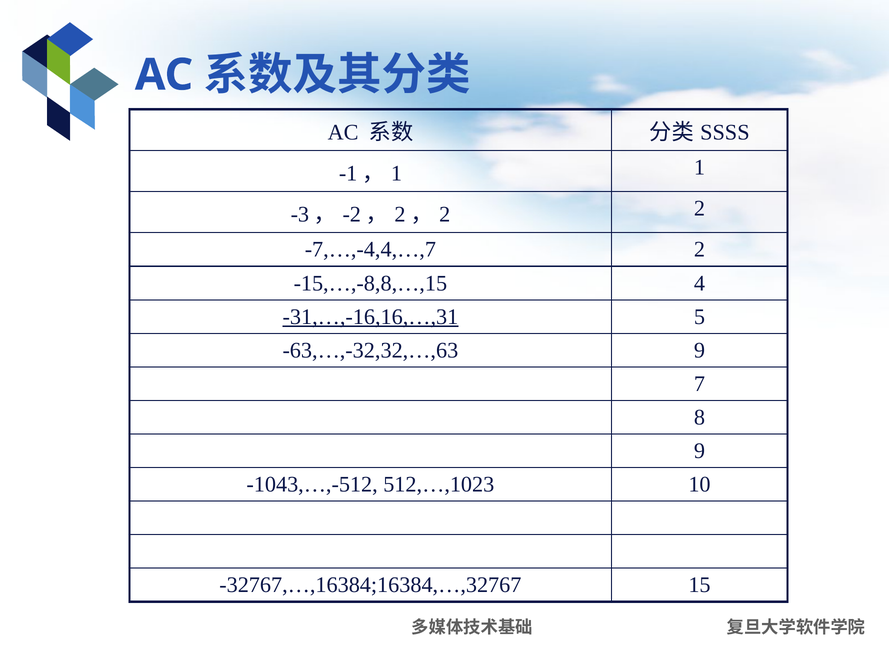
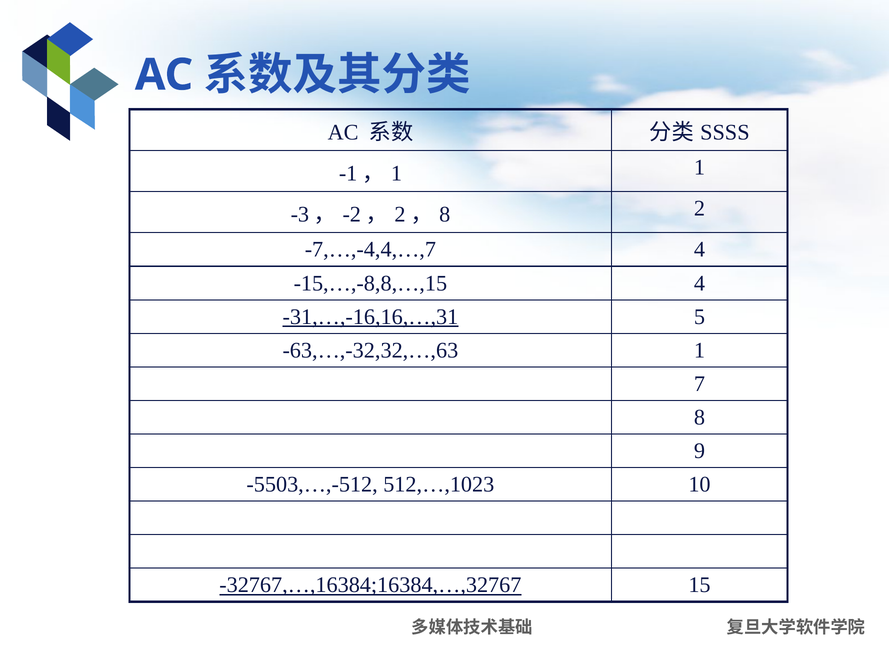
2 at (445, 214): 2 -> 8
-7,…,-4,4,…,7 2: 2 -> 4
-63,…,-32,32,…,63 9: 9 -> 1
-1043,…,-512: -1043,…,-512 -> -5503,…,-512
-32767,…,16384;16384,…,32767 underline: none -> present
